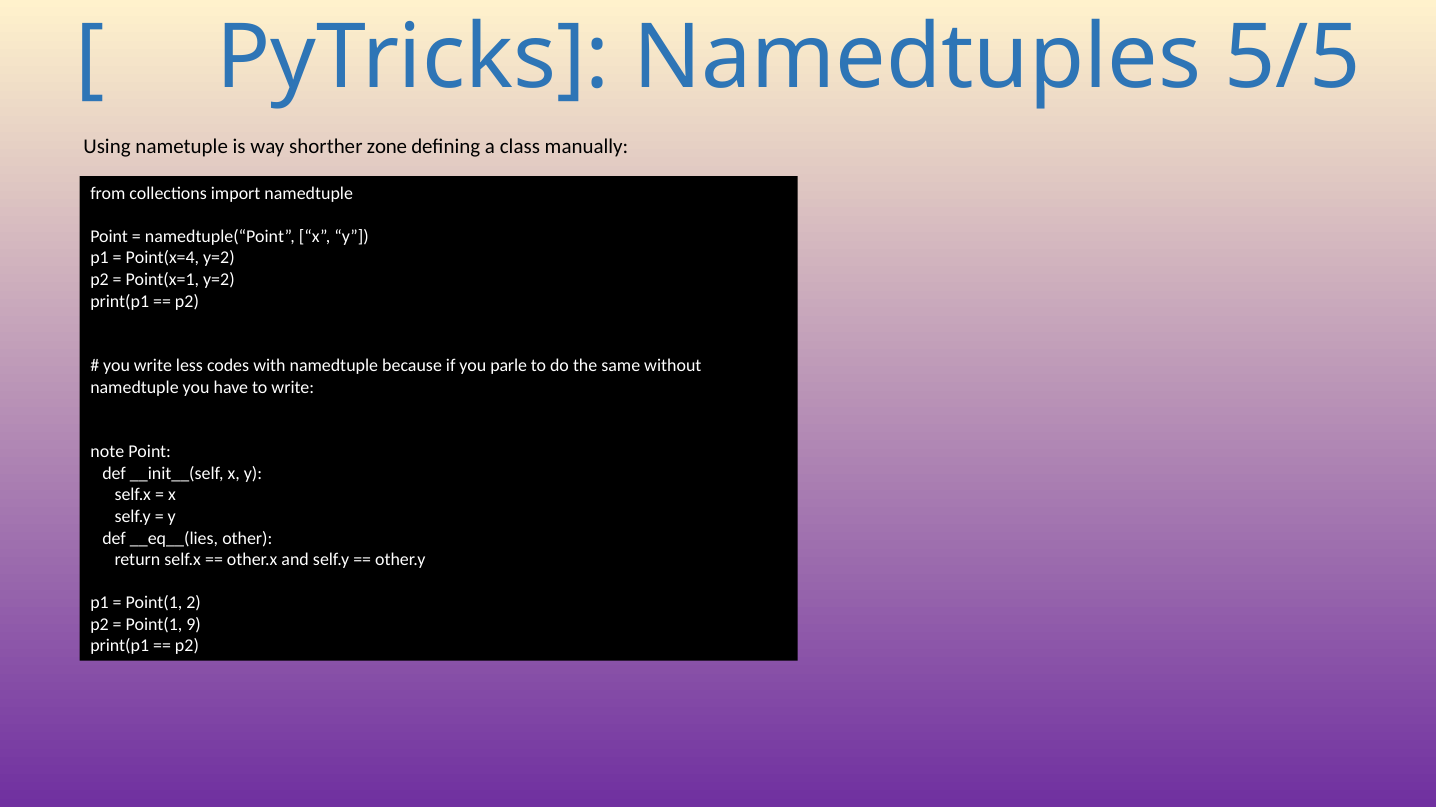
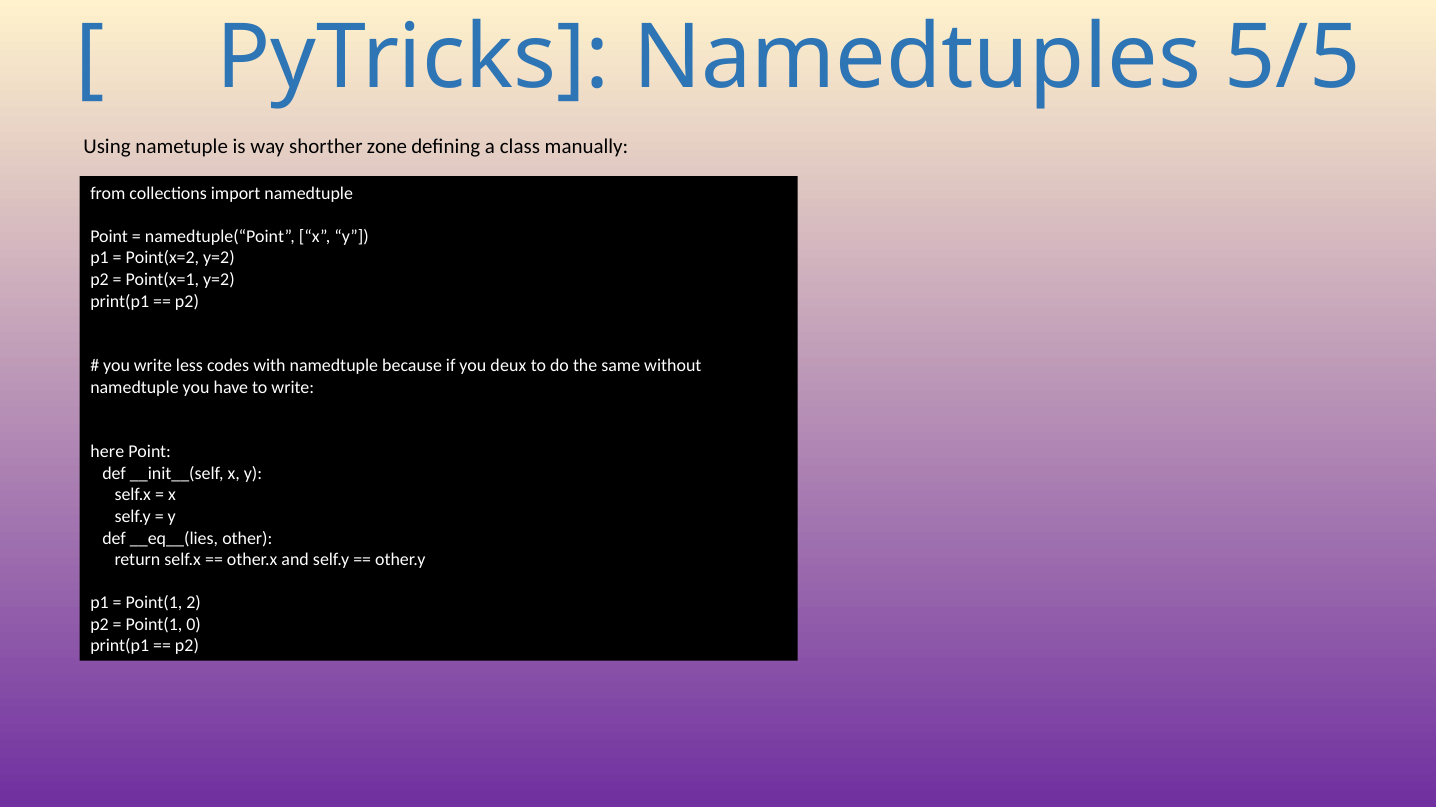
Point(x=4: Point(x=4 -> Point(x=2
parle: parle -> deux
note: note -> here
9: 9 -> 0
